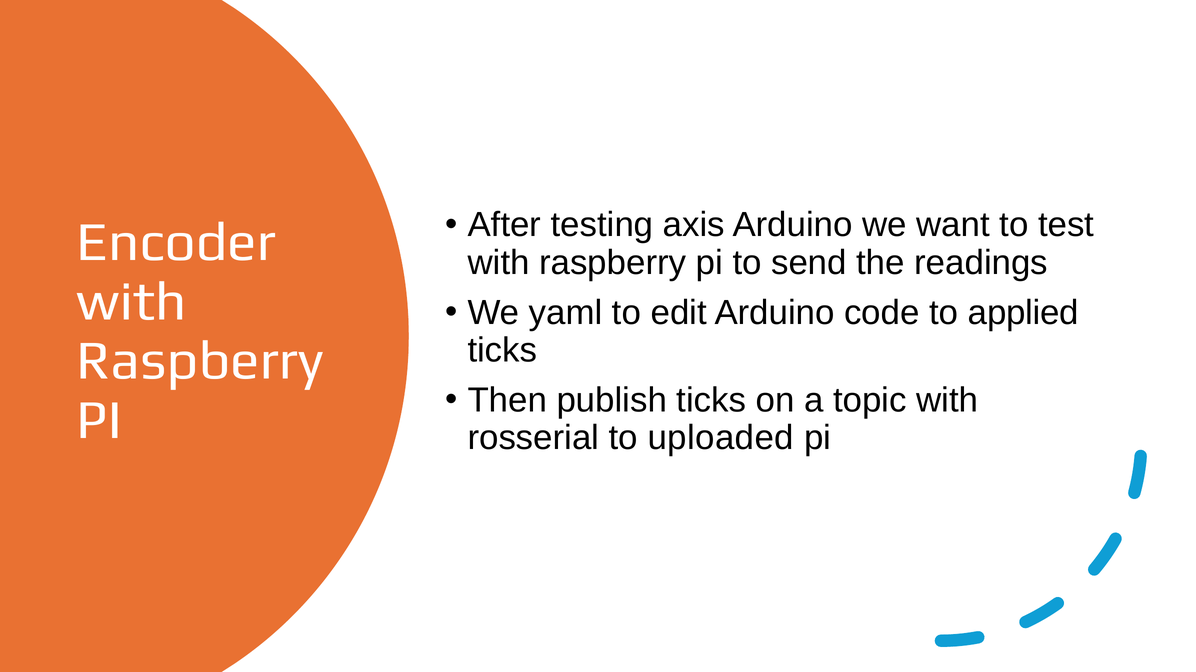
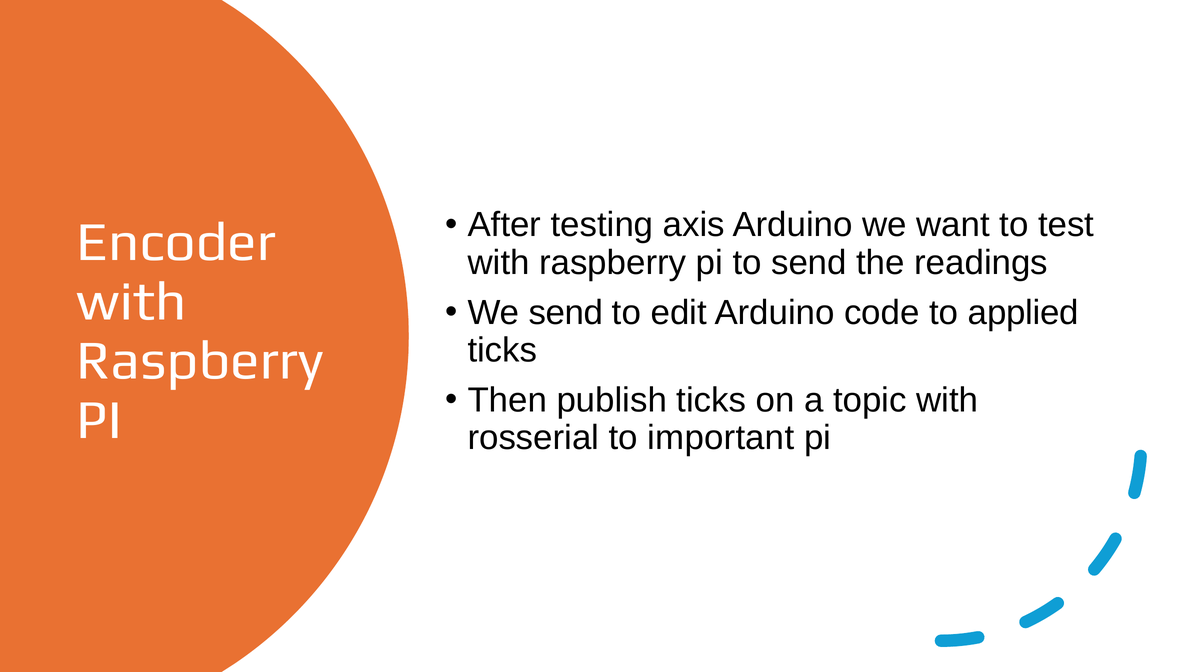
We yaml: yaml -> send
uploaded: uploaded -> important
